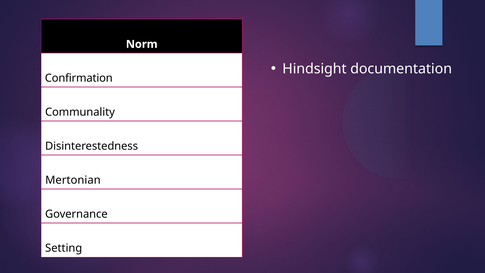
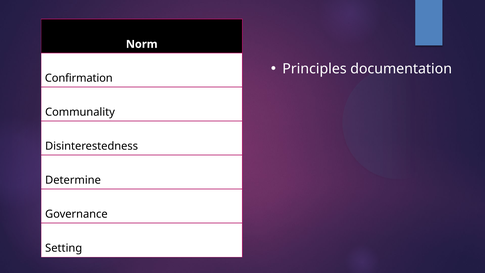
Hindsight: Hindsight -> Principles
Mertonian: Mertonian -> Determine
